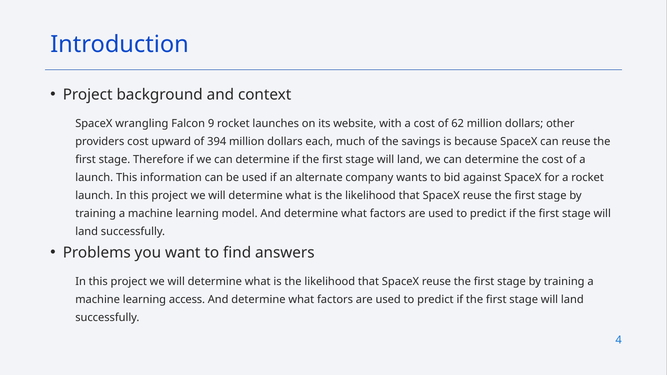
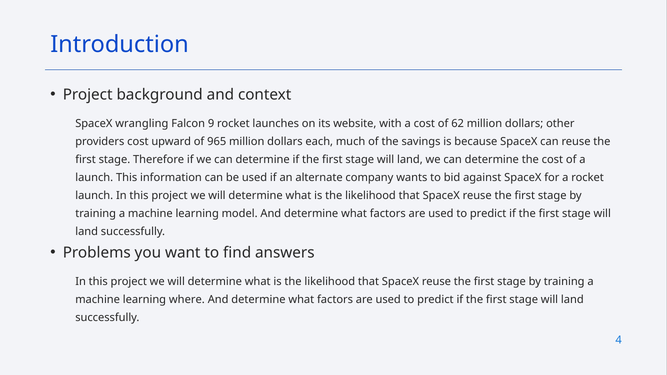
394: 394 -> 965
access: access -> where
